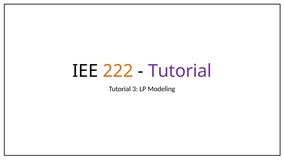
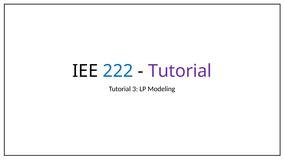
222 colour: orange -> blue
